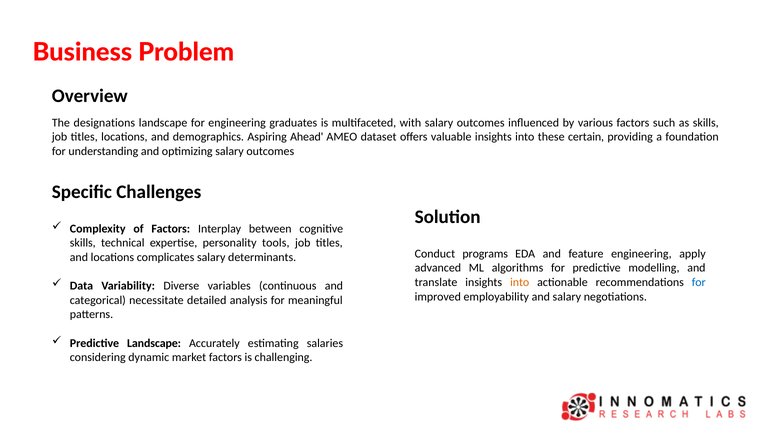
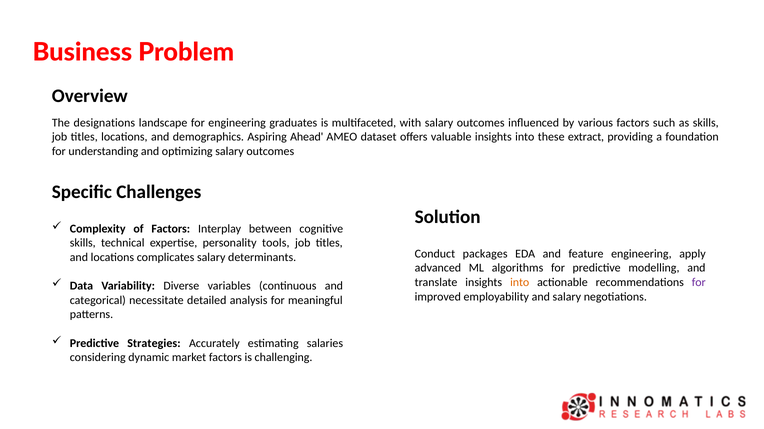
certain: certain -> extract
programs: programs -> packages
for at (699, 283) colour: blue -> purple
Predictive Landscape: Landscape -> Strategies
